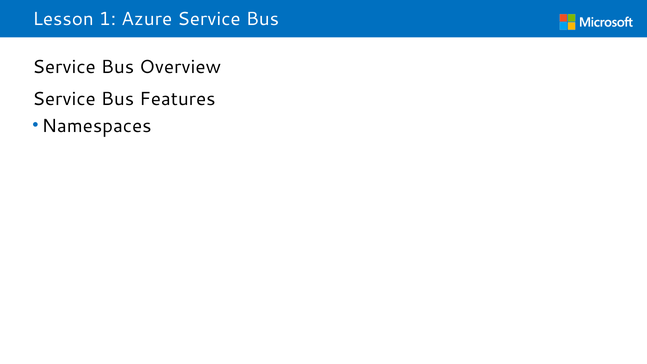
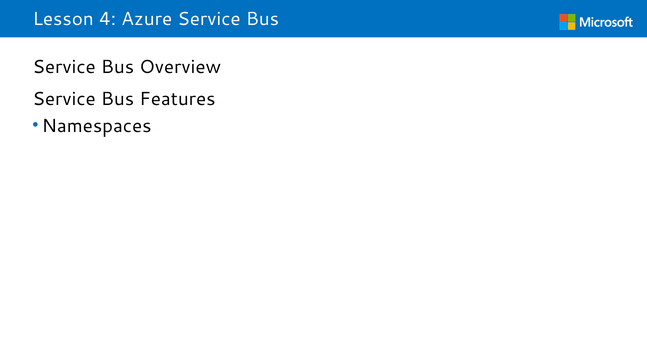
1: 1 -> 4
